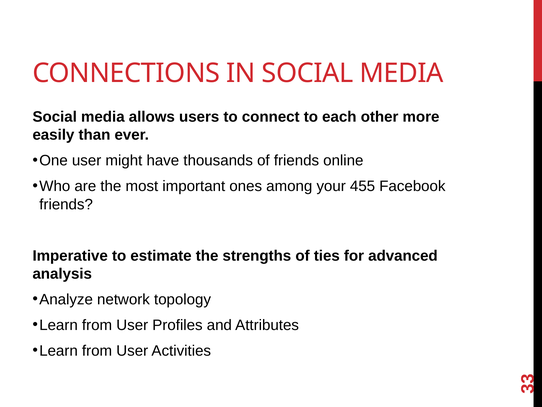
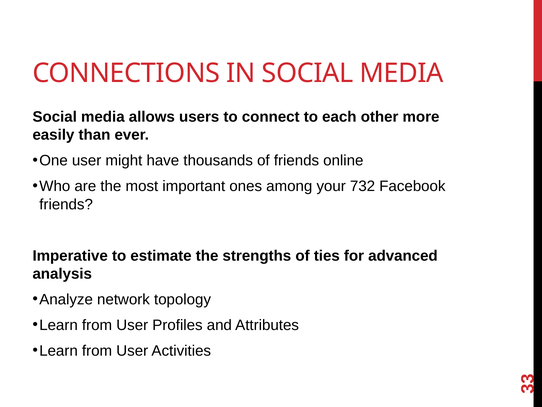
455: 455 -> 732
